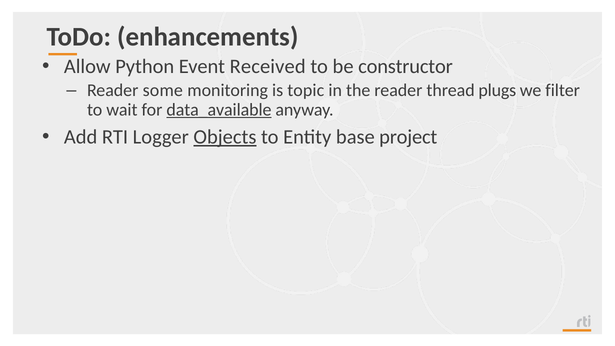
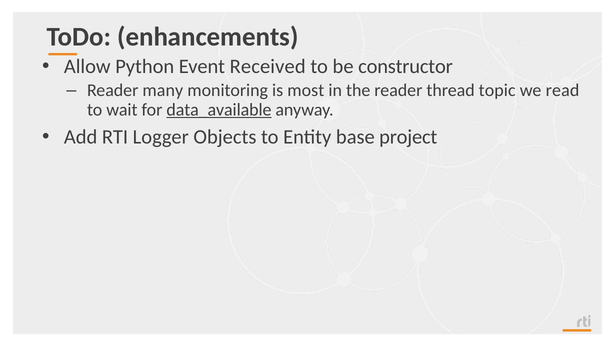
some: some -> many
topic: topic -> most
plugs: plugs -> topic
filter: filter -> read
Objects underline: present -> none
